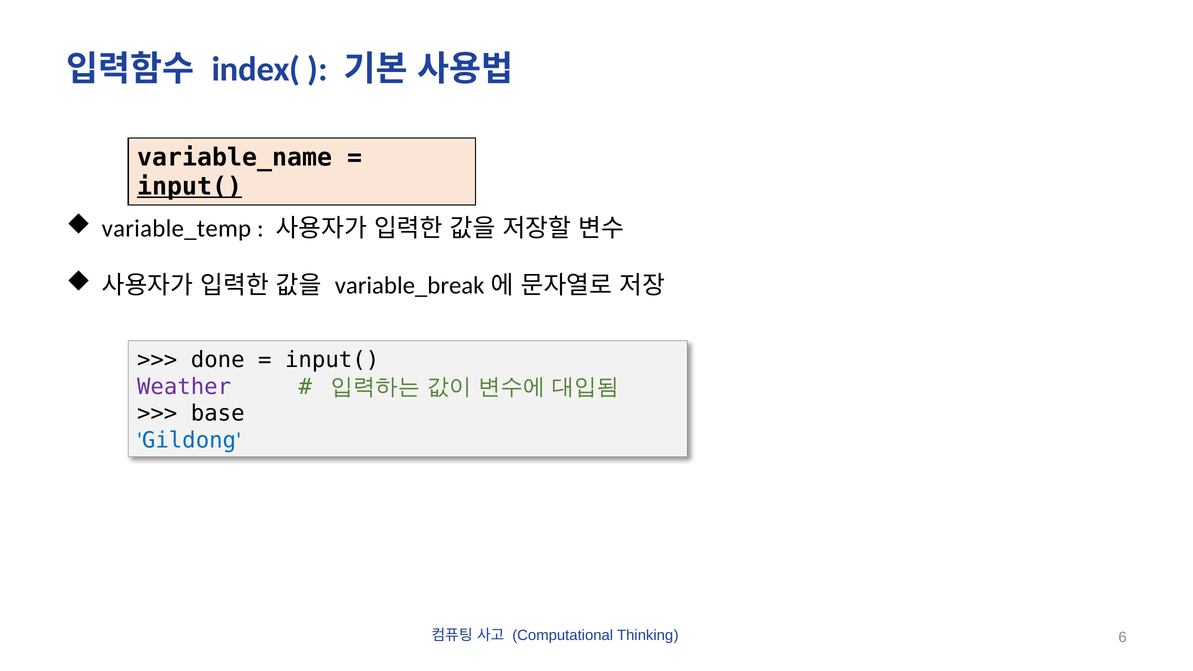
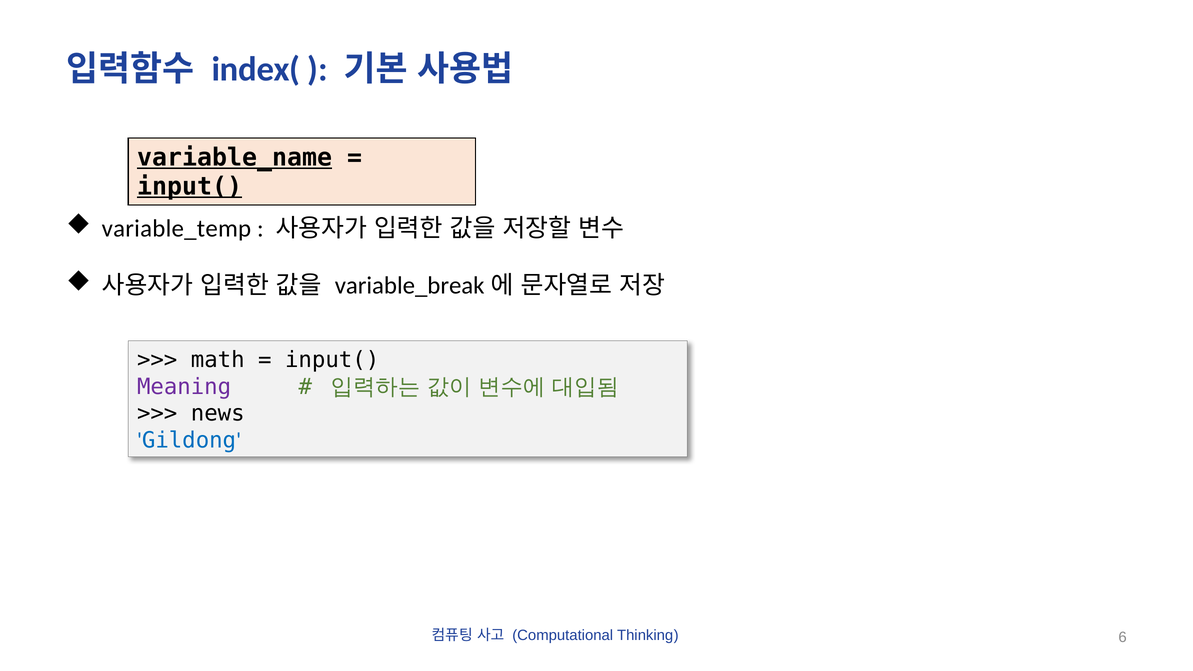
variable_name underline: none -> present
done: done -> math
Weather: Weather -> Meaning
base: base -> news
